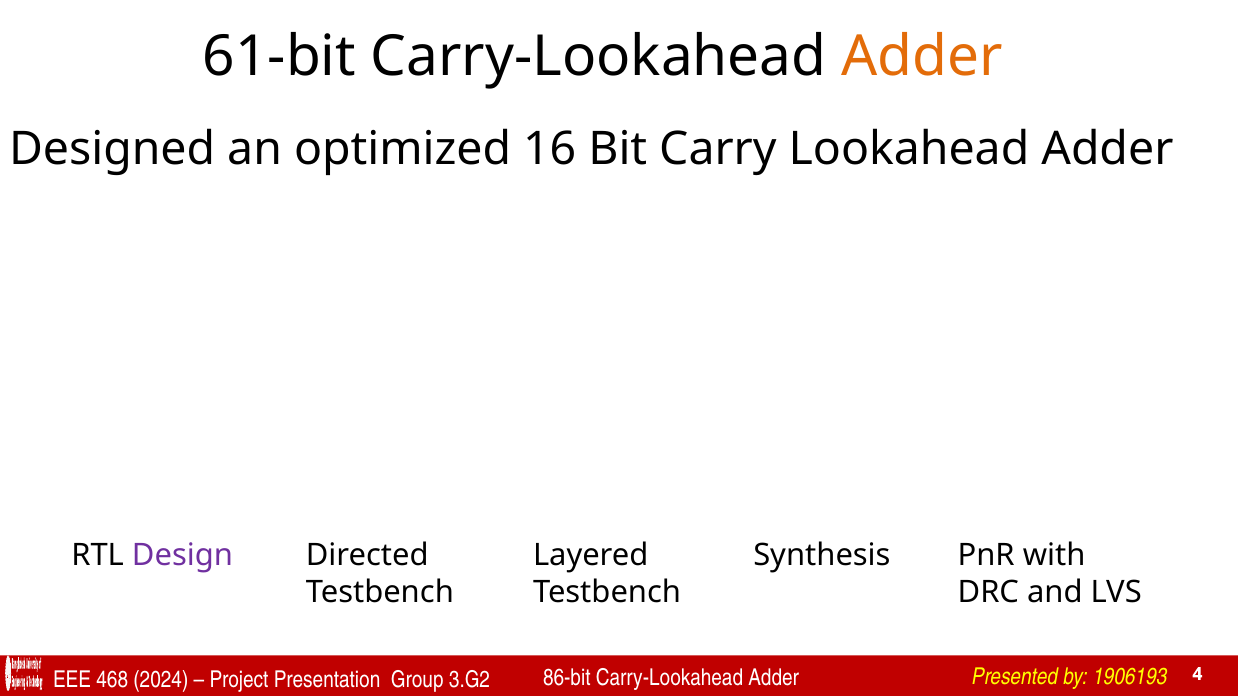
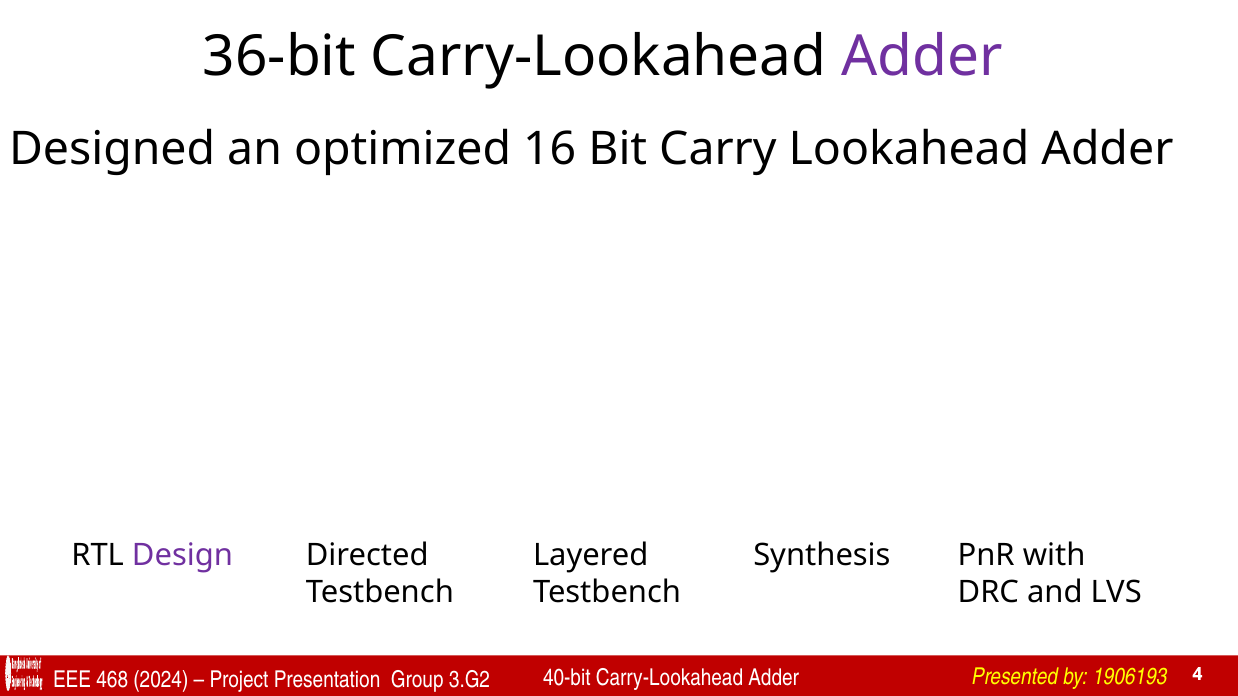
61-bit: 61-bit -> 36-bit
Adder at (922, 57) colour: orange -> purple
86-bit: 86-bit -> 40-bit
